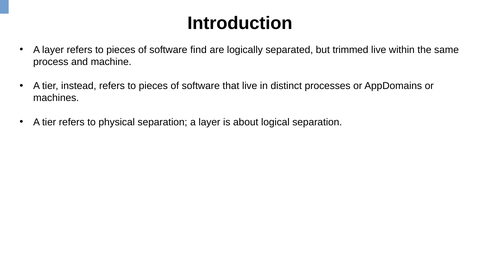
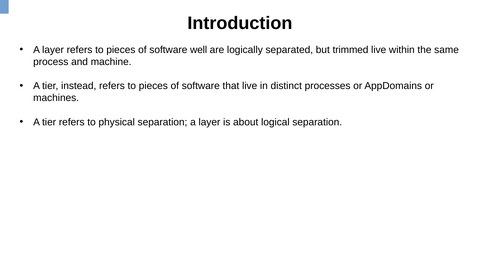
find: find -> well
